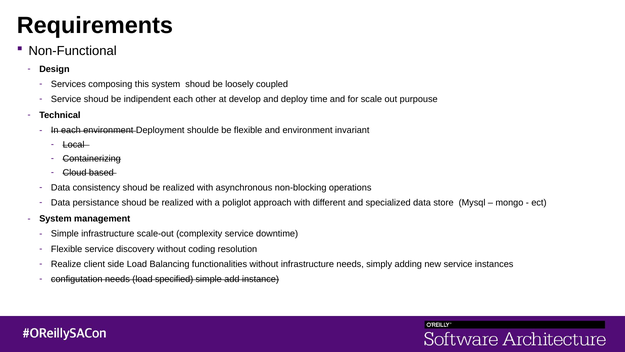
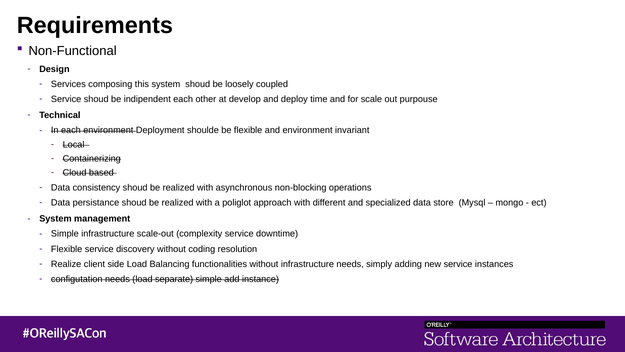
specified: specified -> separate
